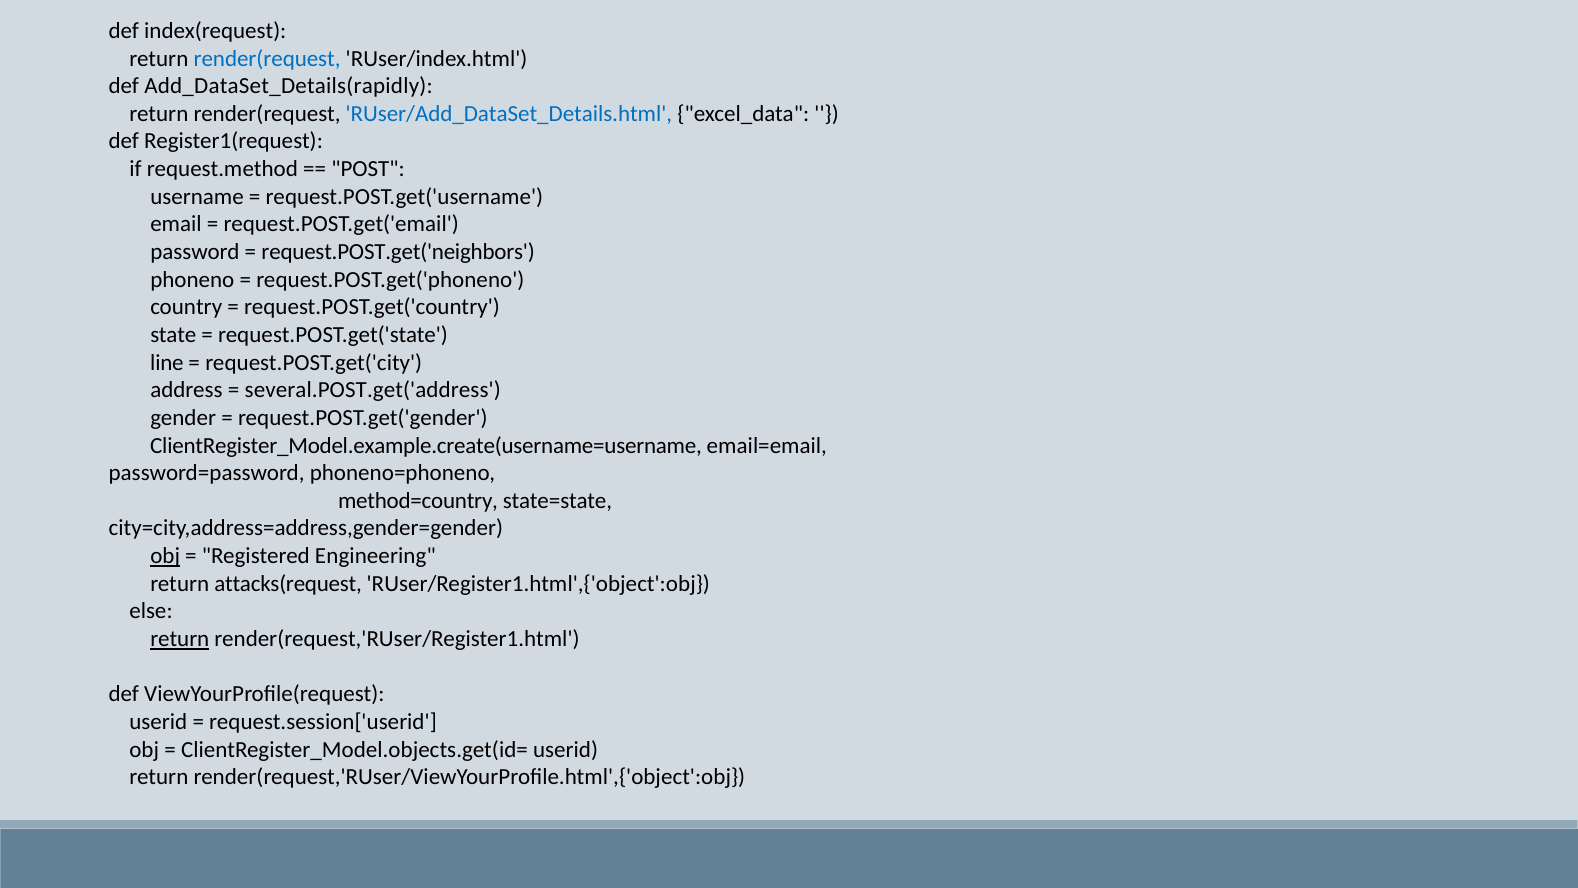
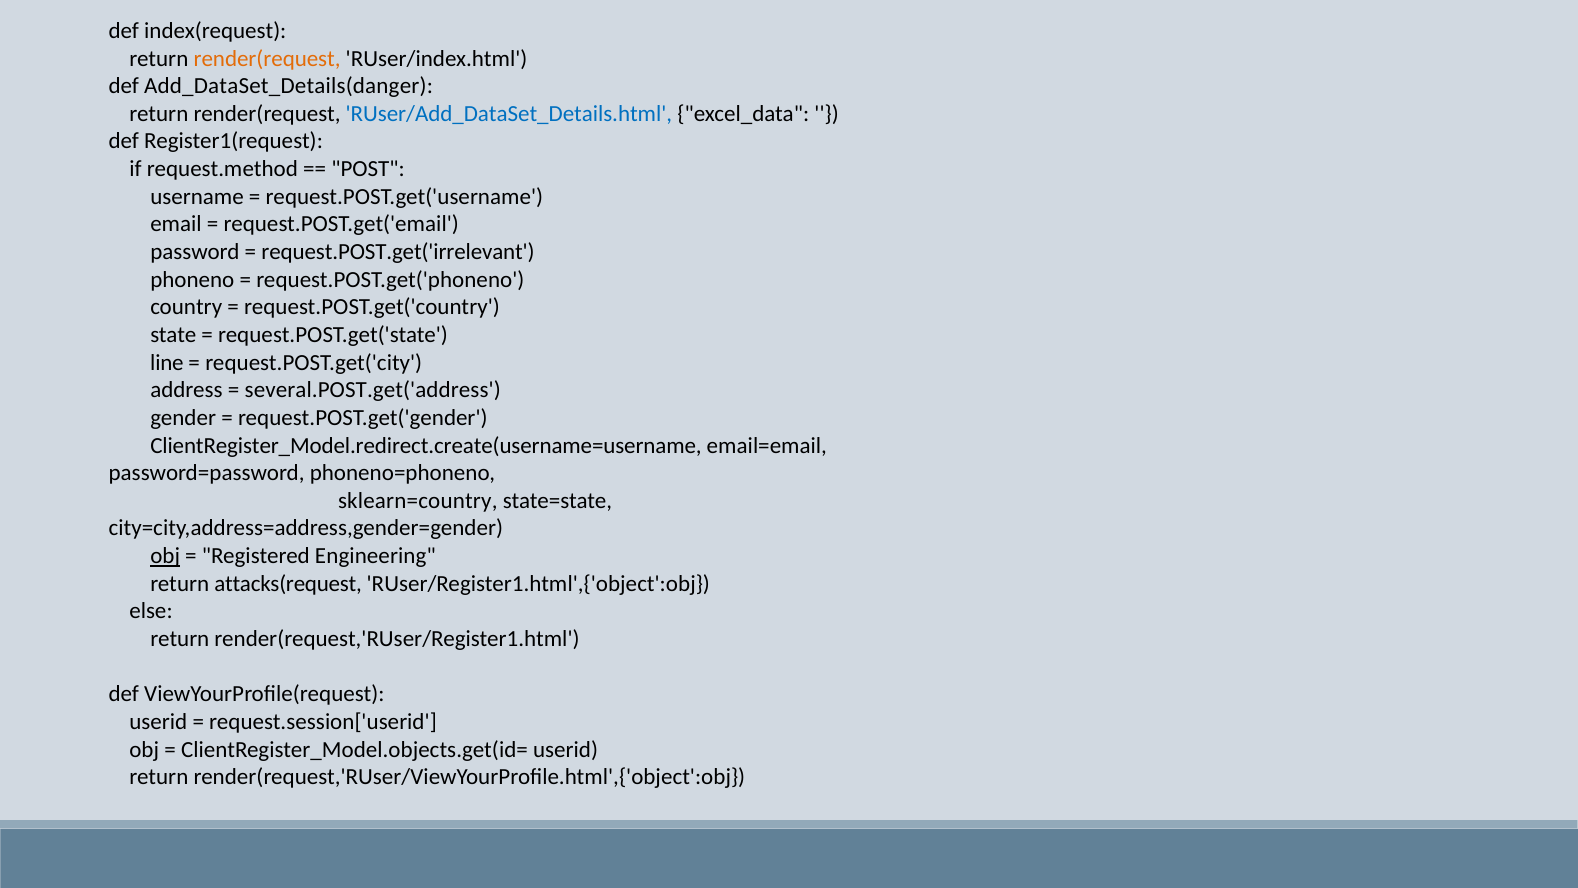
render(request at (267, 58) colour: blue -> orange
Add_DataSet_Details(rapidly: Add_DataSet_Details(rapidly -> Add_DataSet_Details(danger
request.POST.get('neighbors: request.POST.get('neighbors -> request.POST.get('irrelevant
ClientRegister_Model.example.create(username=username: ClientRegister_Model.example.create(username=username -> ClientRegister_Model.redirect.create(username=username
method=country: method=country -> sklearn=country
return at (180, 639) underline: present -> none
